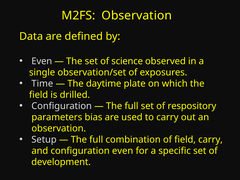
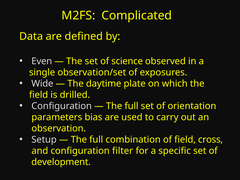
M2FS Observation: Observation -> Complicated
Time: Time -> Wide
respository: respository -> orientation
field carry: carry -> cross
configuration even: even -> filter
